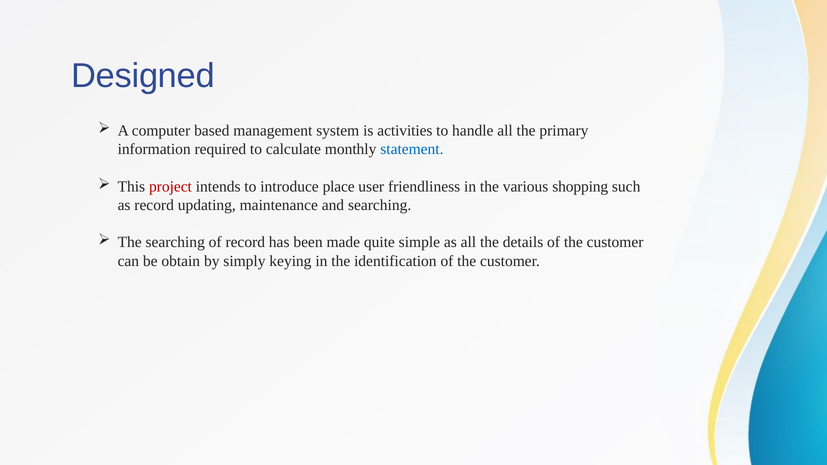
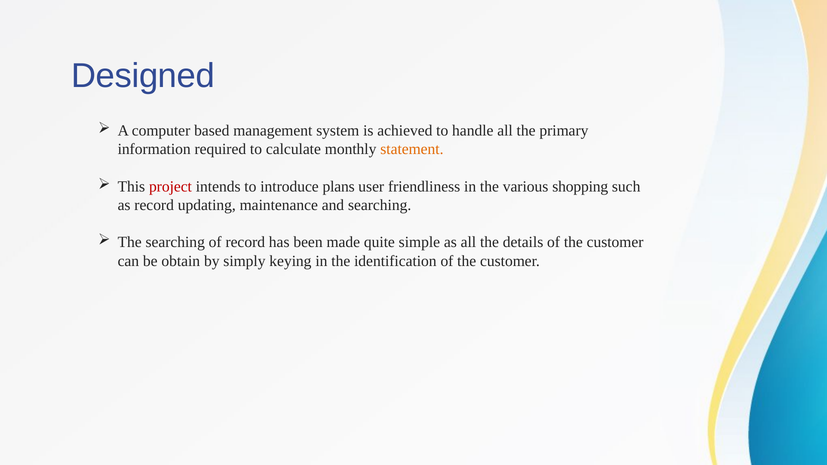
activities: activities -> achieved
statement colour: blue -> orange
place: place -> plans
